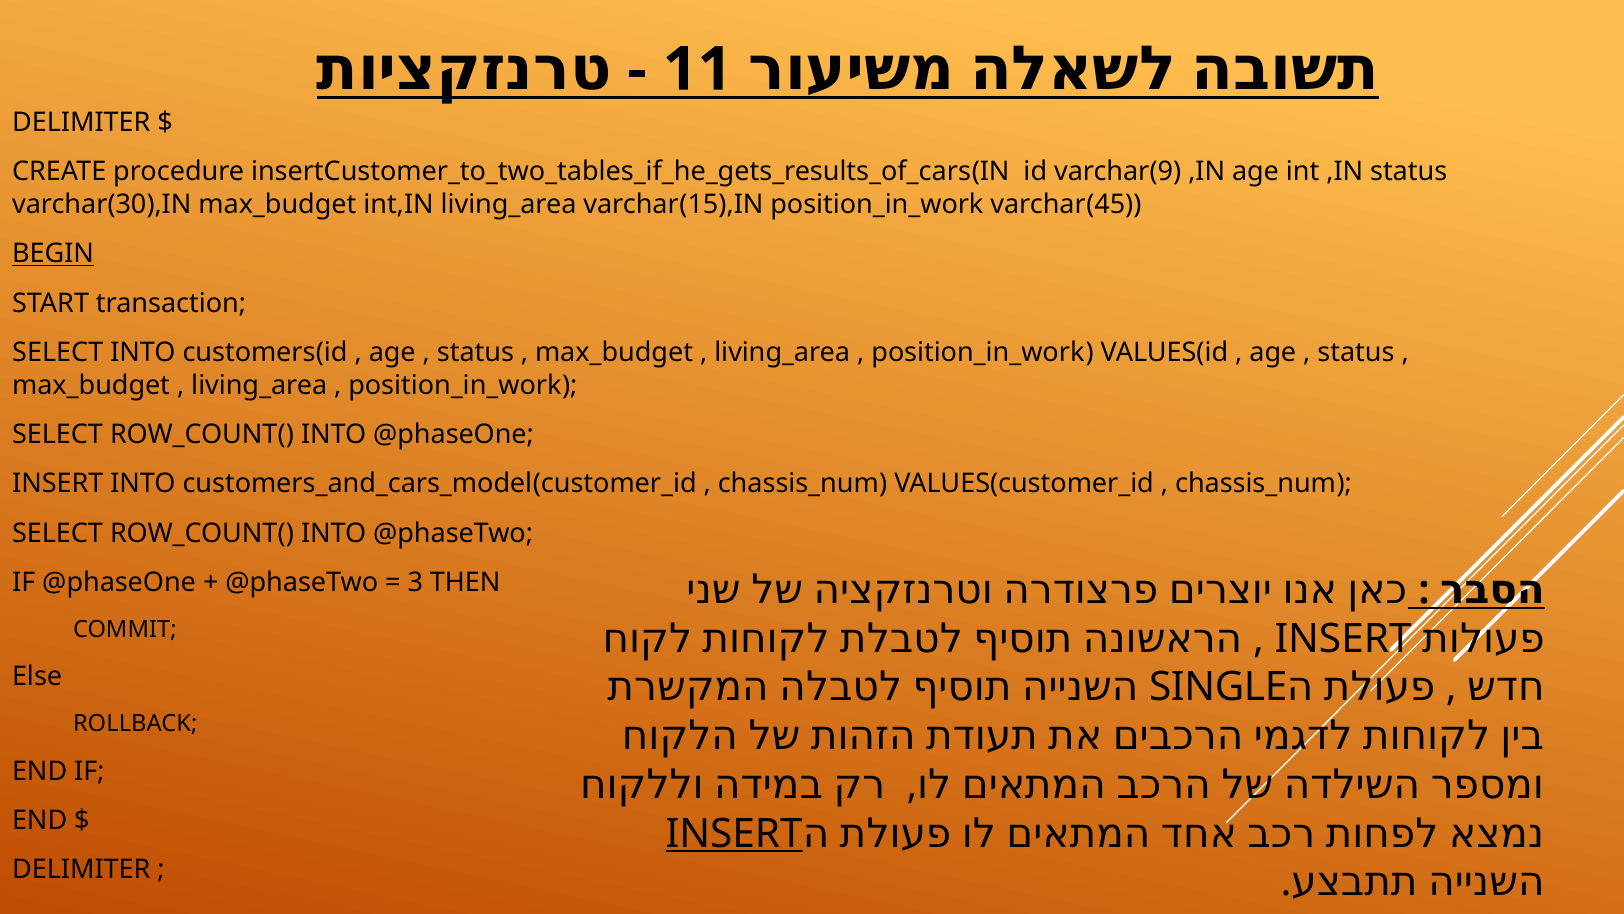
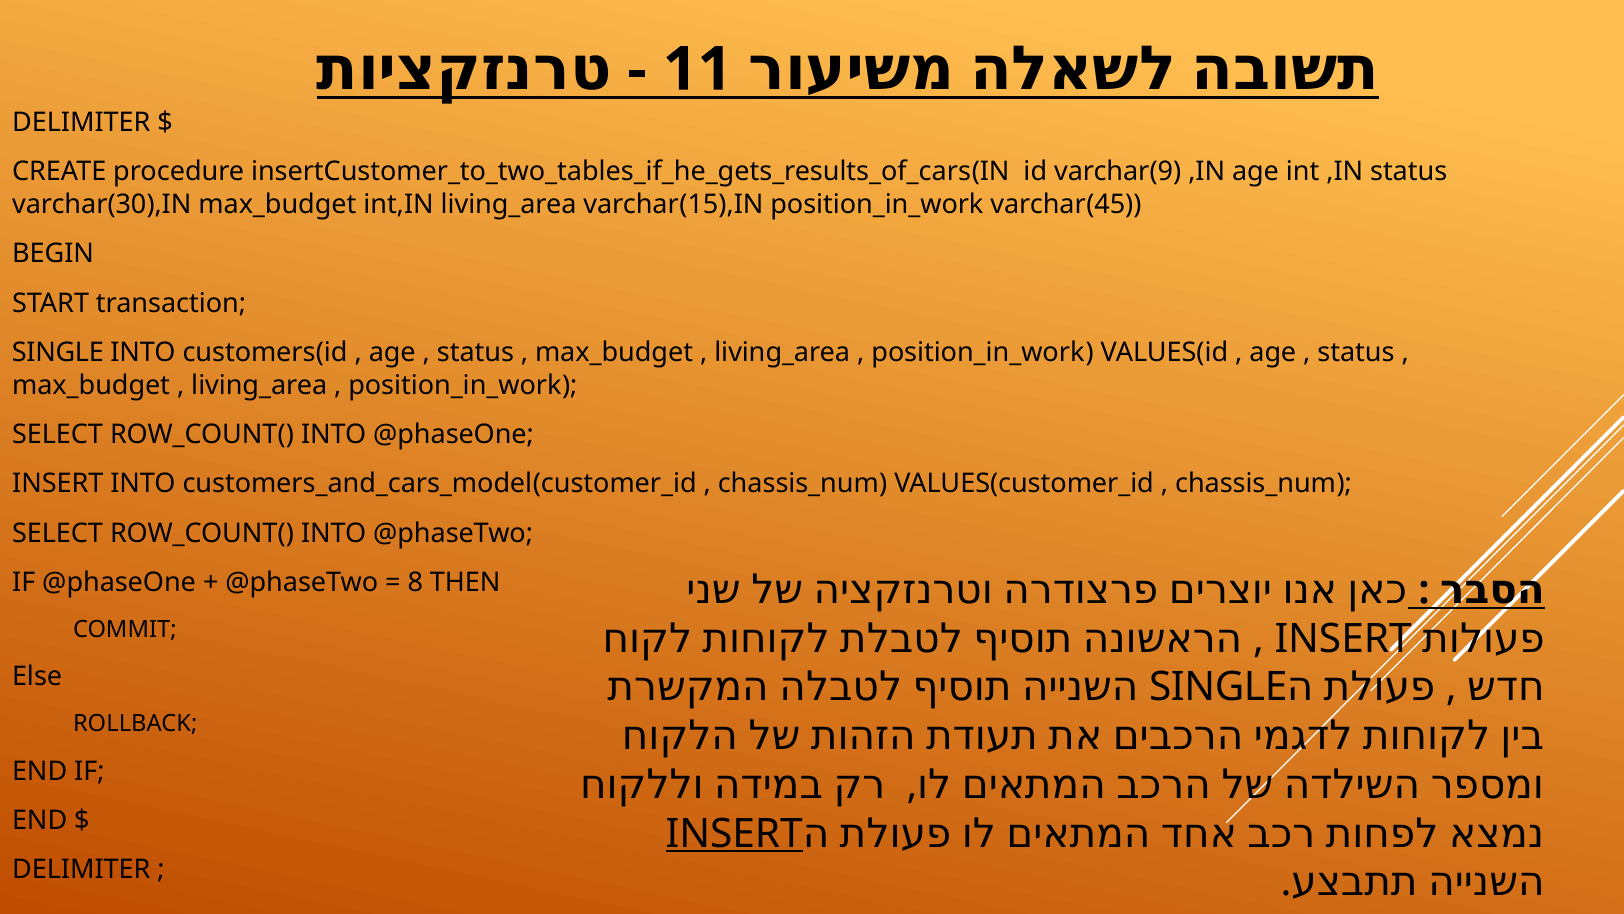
BEGIN underline: present -> none
SELECT at (58, 352): SELECT -> SINGLE
3: 3 -> 8
